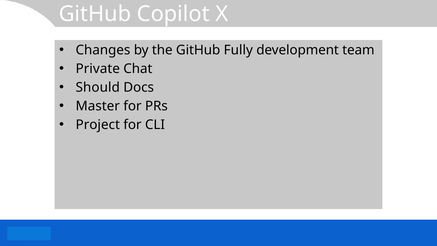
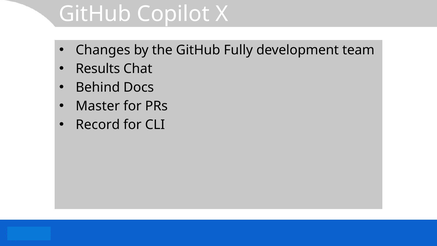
Private: Private -> Results
Should: Should -> Behind
Project: Project -> Record
